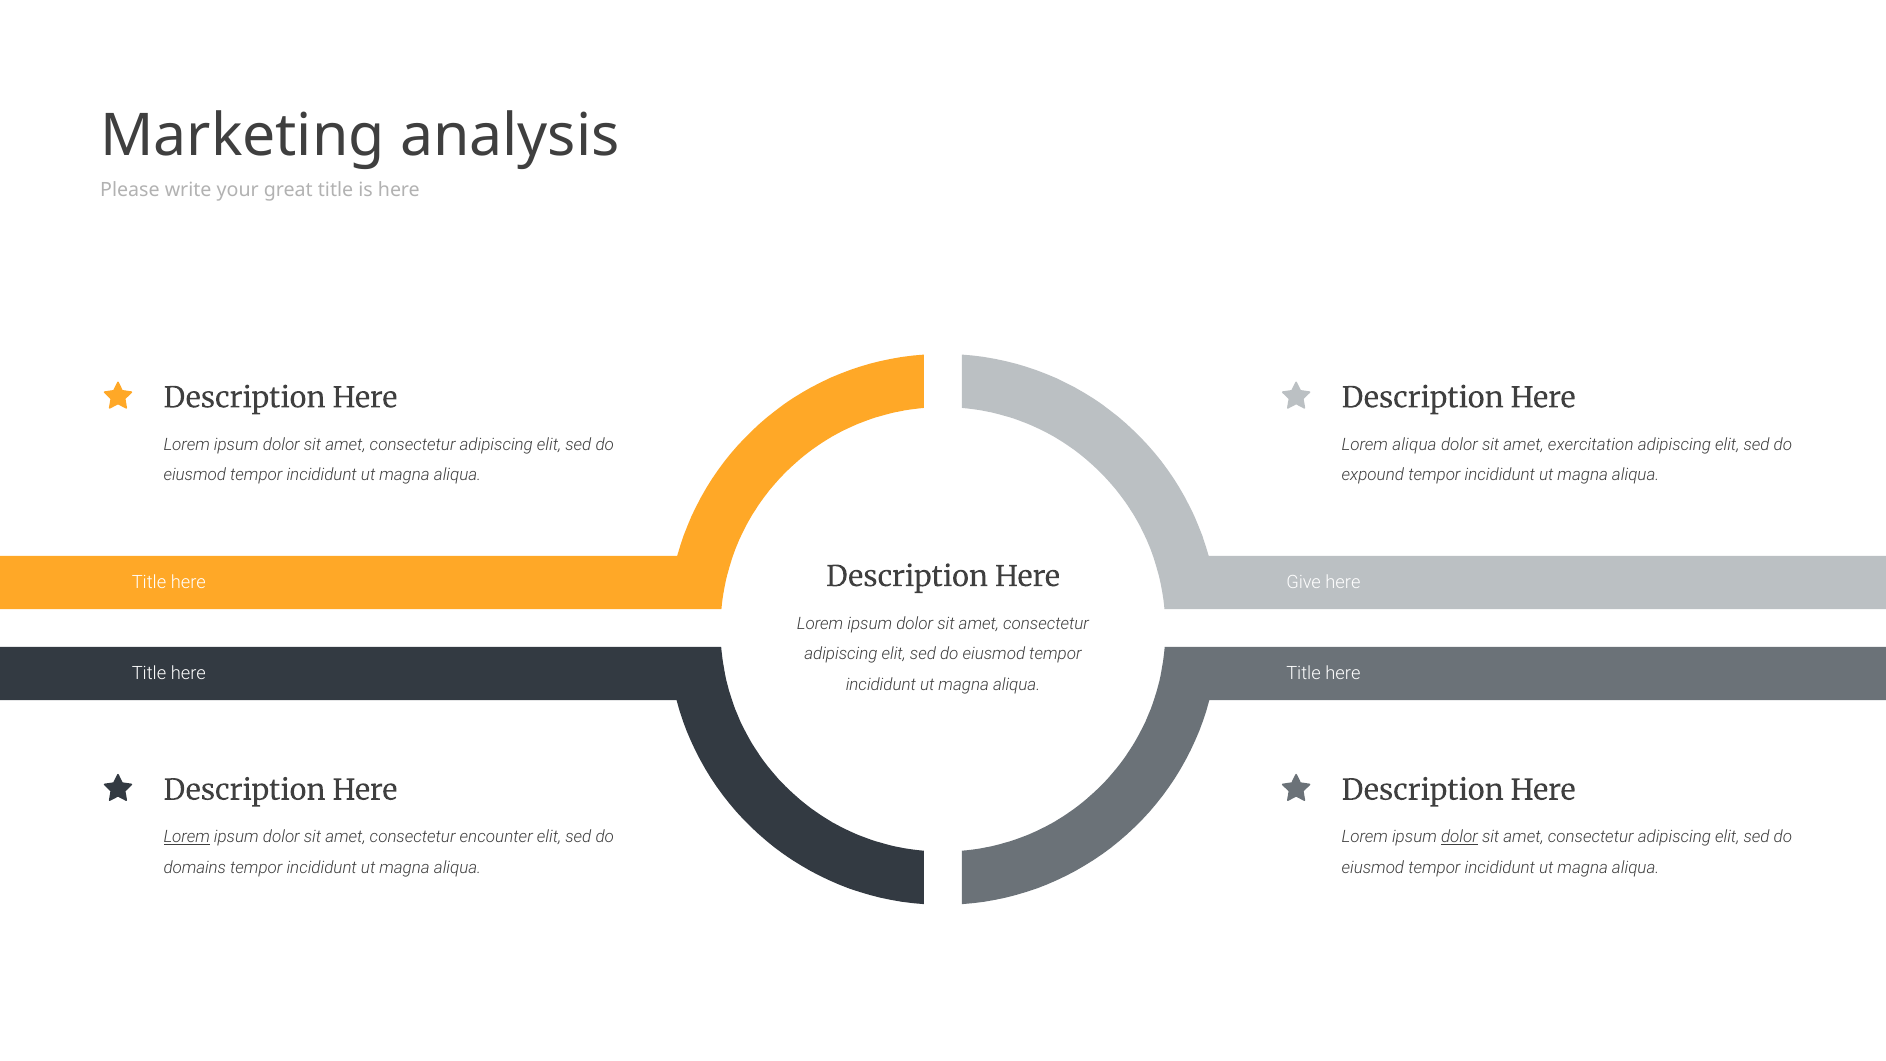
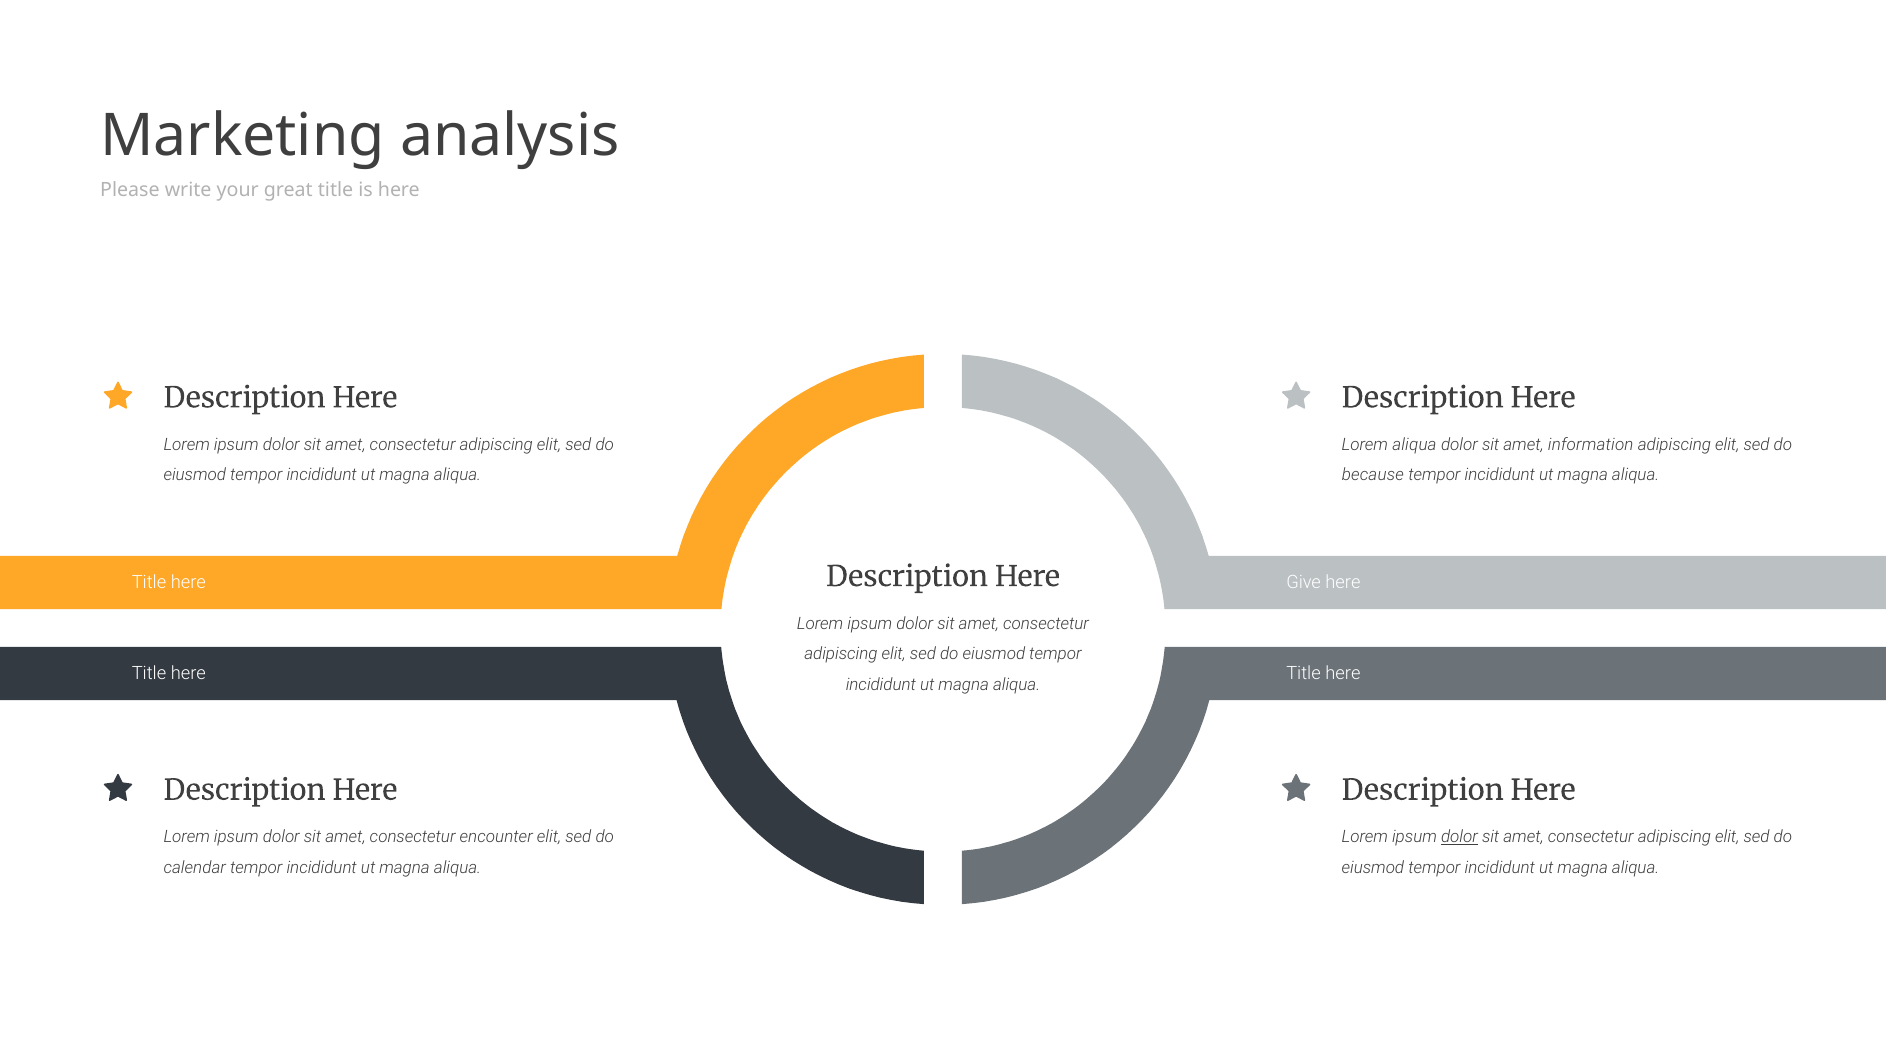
exercitation: exercitation -> information
expound: expound -> because
Lorem at (187, 837) underline: present -> none
domains: domains -> calendar
